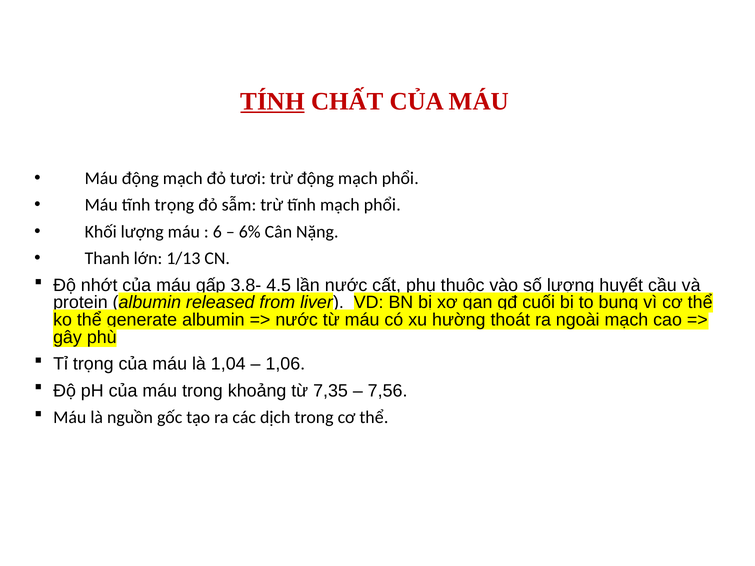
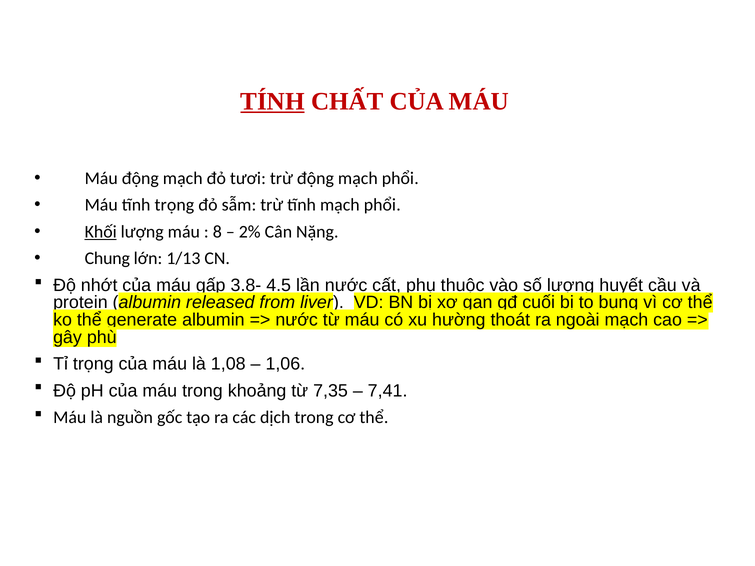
Khối underline: none -> present
6: 6 -> 8
6%: 6% -> 2%
Thanh: Thanh -> Chung
1,04: 1,04 -> 1,08
7,56: 7,56 -> 7,41
